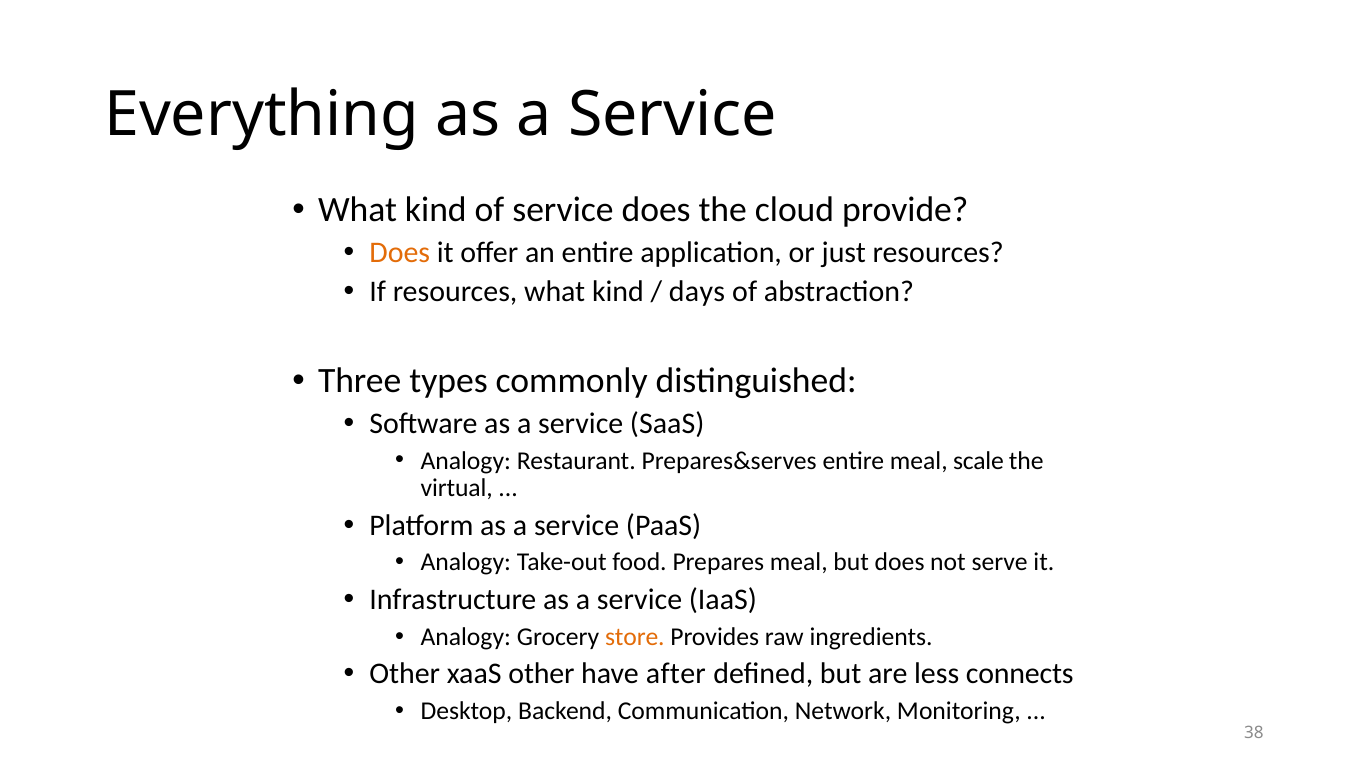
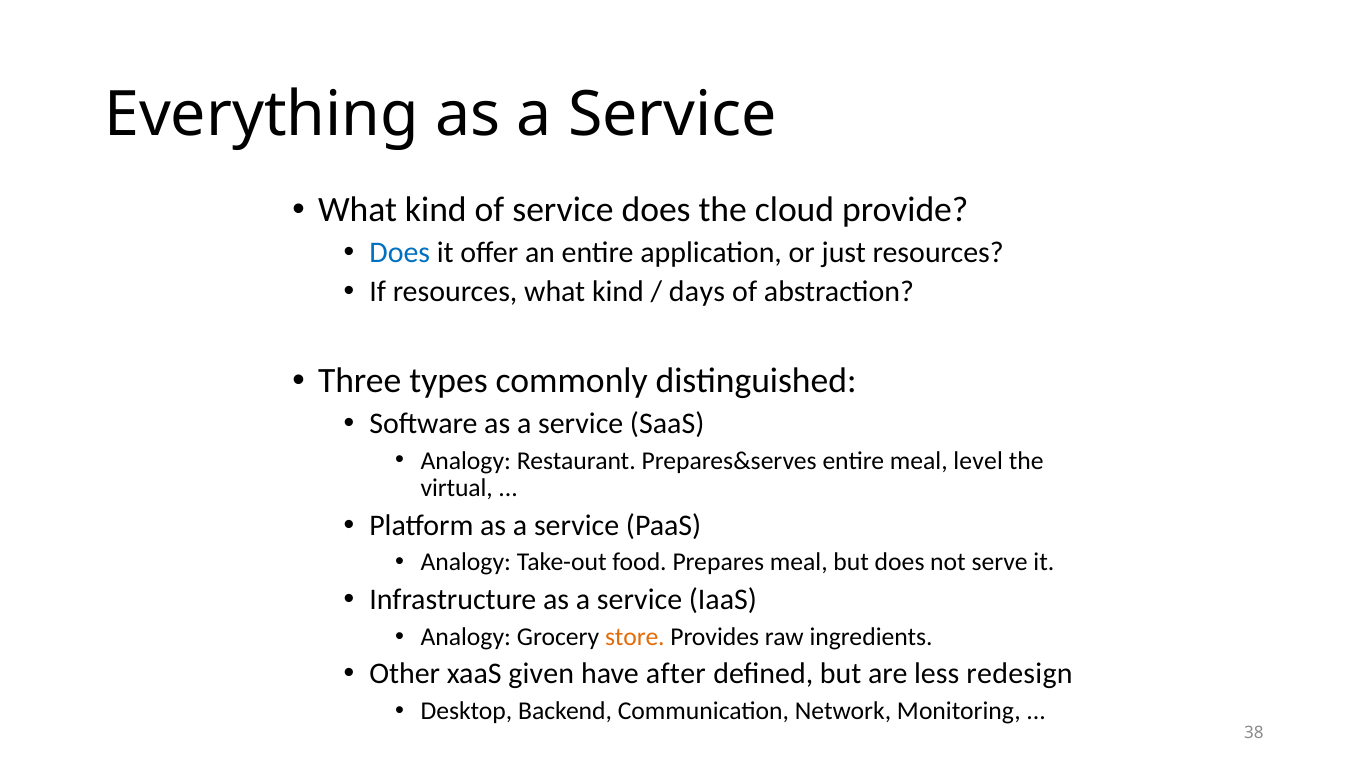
Does at (400, 253) colour: orange -> blue
scale: scale -> level
xaaS other: other -> given
connects: connects -> redesign
